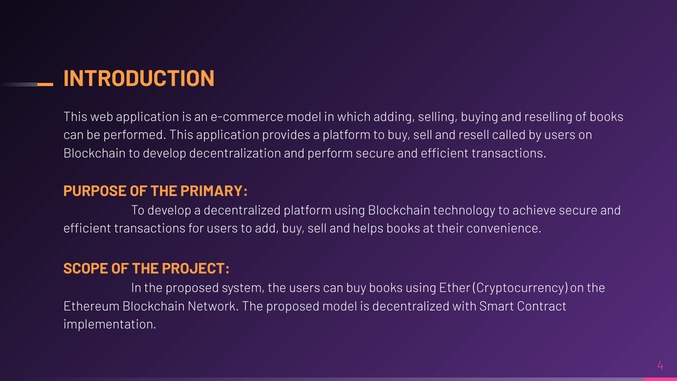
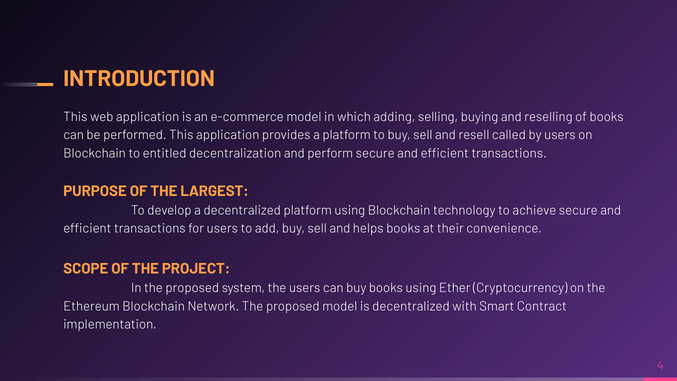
Blockchain to develop: develop -> entitled
PRIMARY: PRIMARY -> LARGEST
